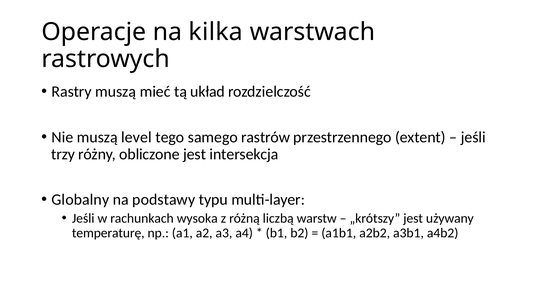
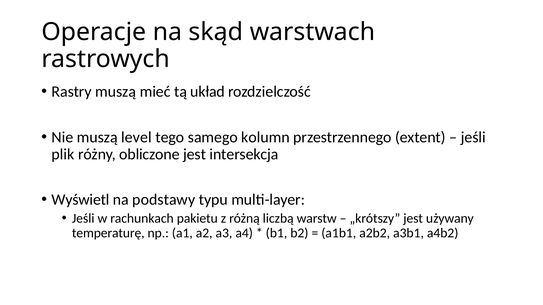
kilka: kilka -> skąd
rastrów: rastrów -> kolumn
trzy: trzy -> plik
Globalny: Globalny -> Wyświetl
wysoka: wysoka -> pakietu
